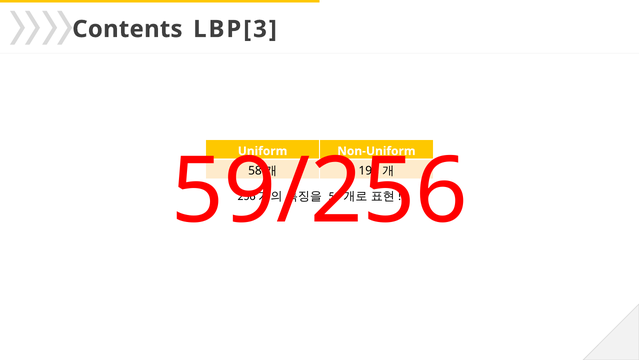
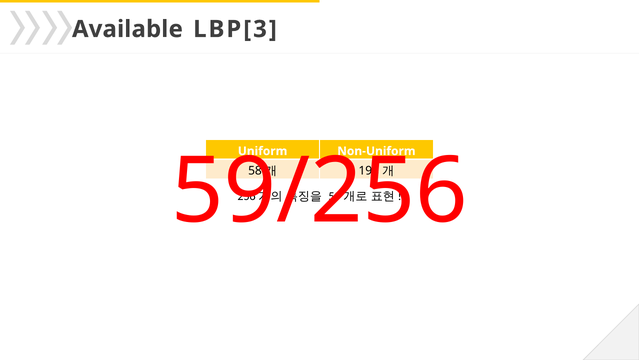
Contents: Contents -> Available
